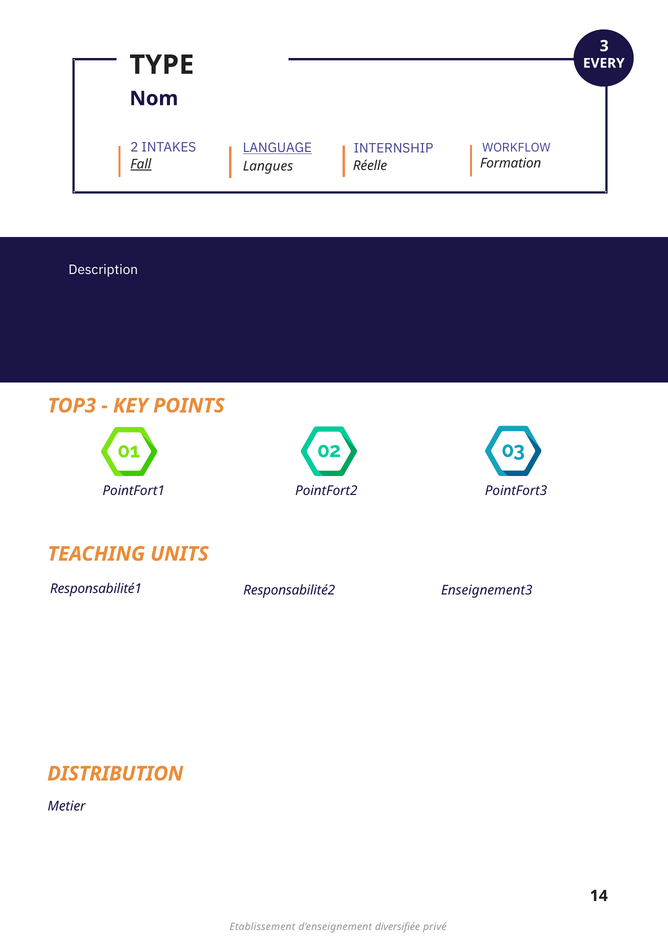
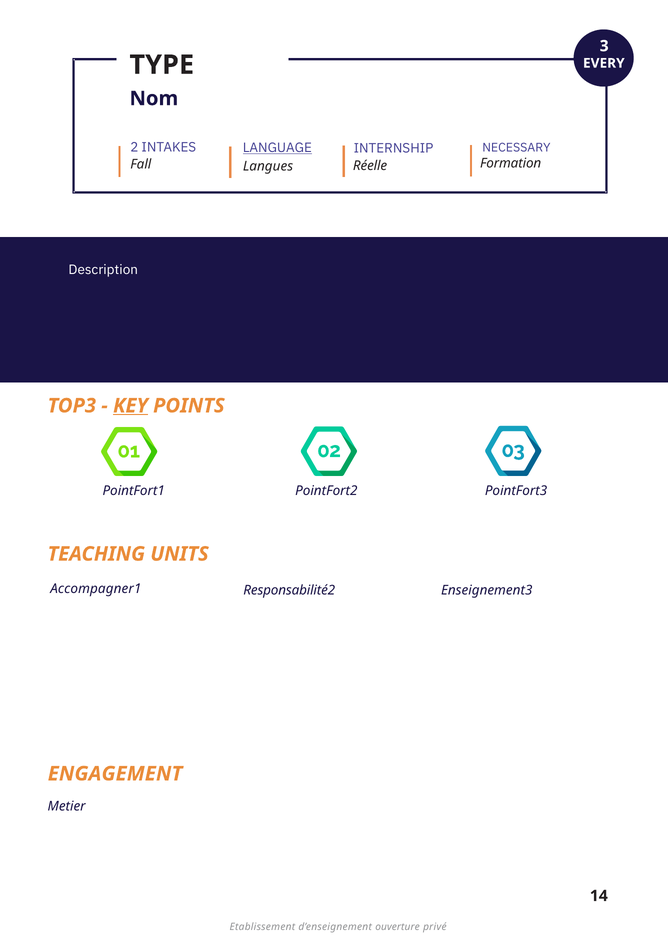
WORKFLOW: WORKFLOW -> NECESSARY
Fall underline: present -> none
KEY underline: none -> present
Responsabilité1: Responsabilité1 -> Accompagner1
DISTRIBUTION: DISTRIBUTION -> ENGAGEMENT
diversifiée: diversifiée -> ouverture
